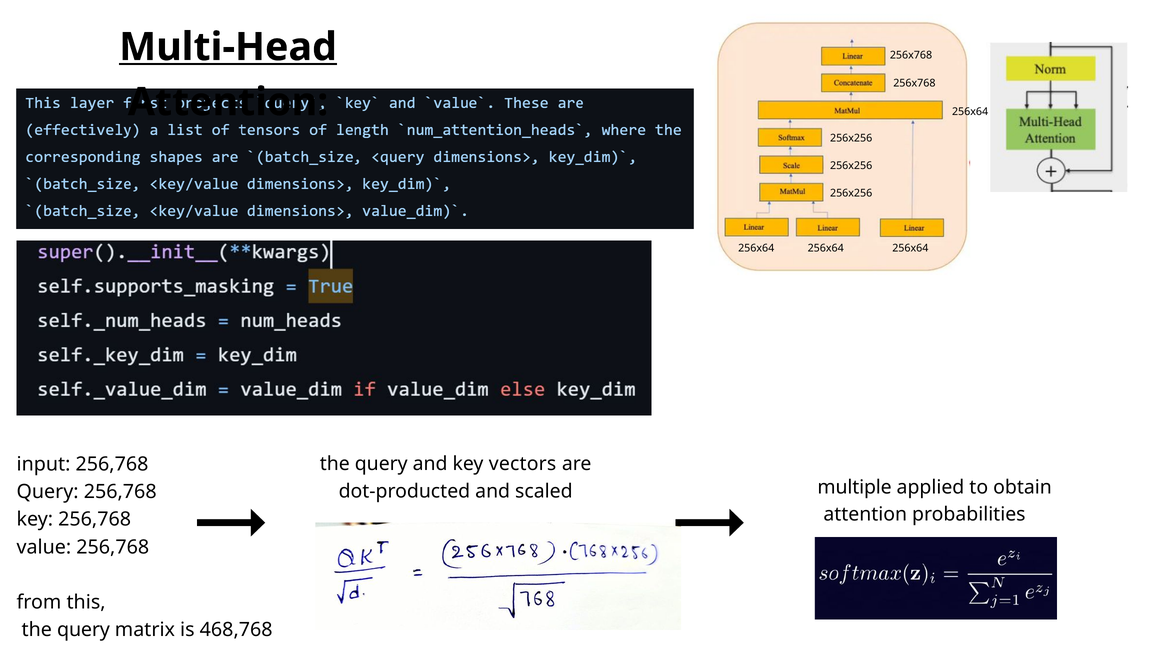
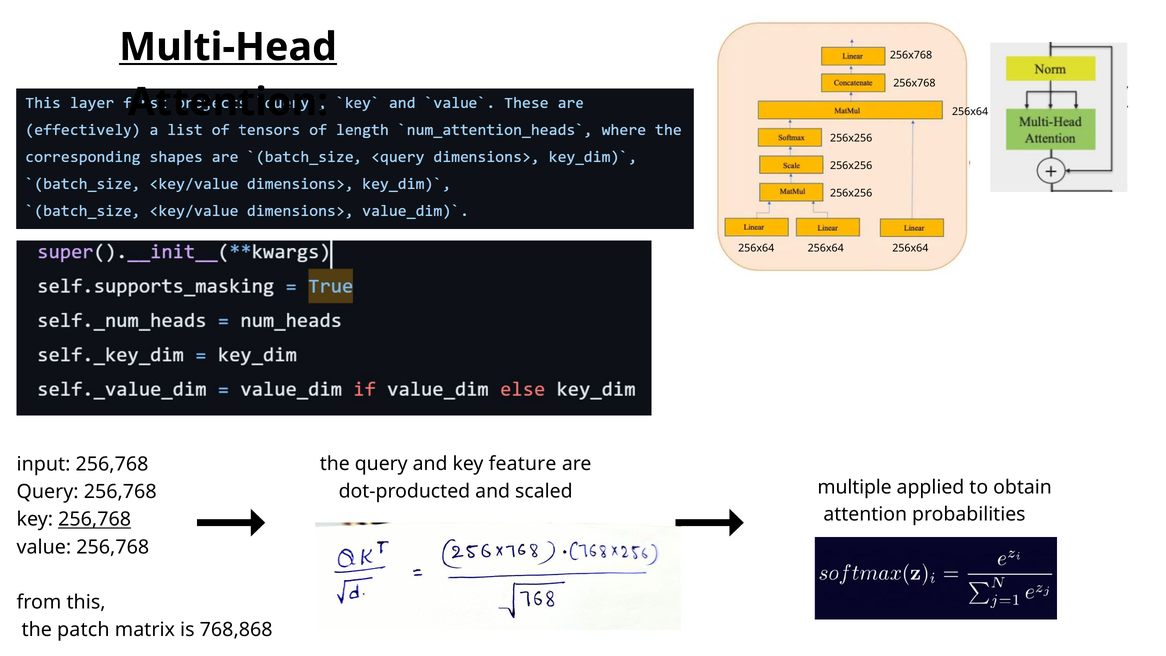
vectors: vectors -> feature
256,768 at (95, 519) underline: none -> present
query at (83, 630): query -> patch
468,768: 468,768 -> 768,868
